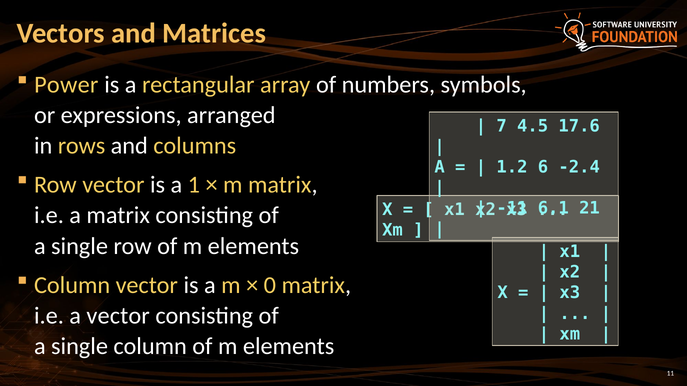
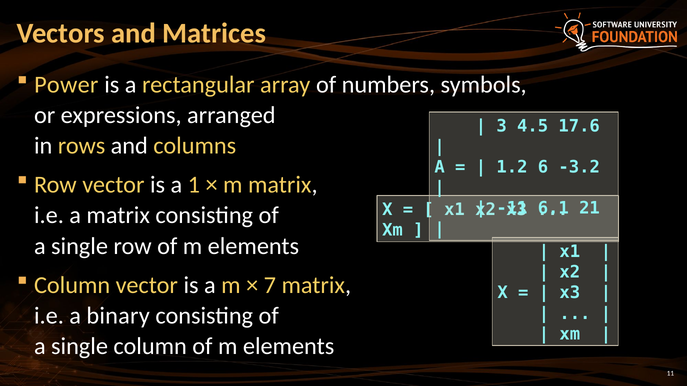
7: 7 -> 3
-2.4: -2.4 -> -3.2
0: 0 -> 7
a vector: vector -> binary
